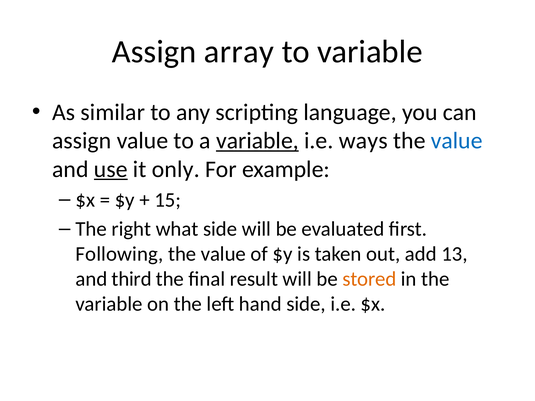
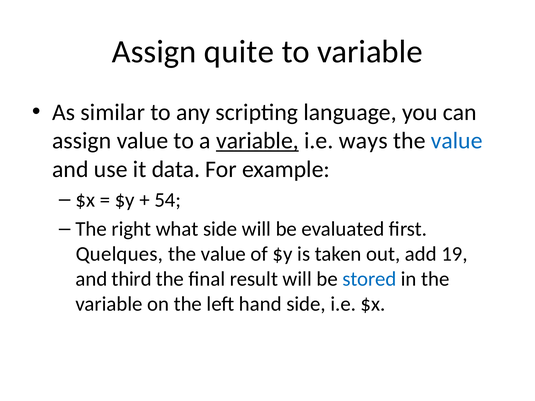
array: array -> quite
use underline: present -> none
only: only -> data
15: 15 -> 54
Following: Following -> Quelques
13: 13 -> 19
stored colour: orange -> blue
